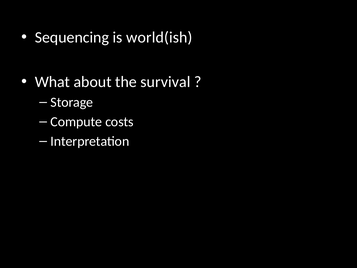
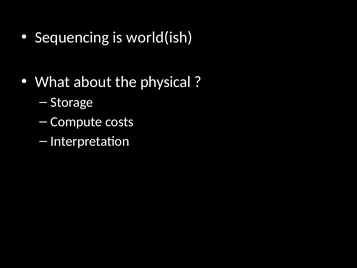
survival: survival -> physical
